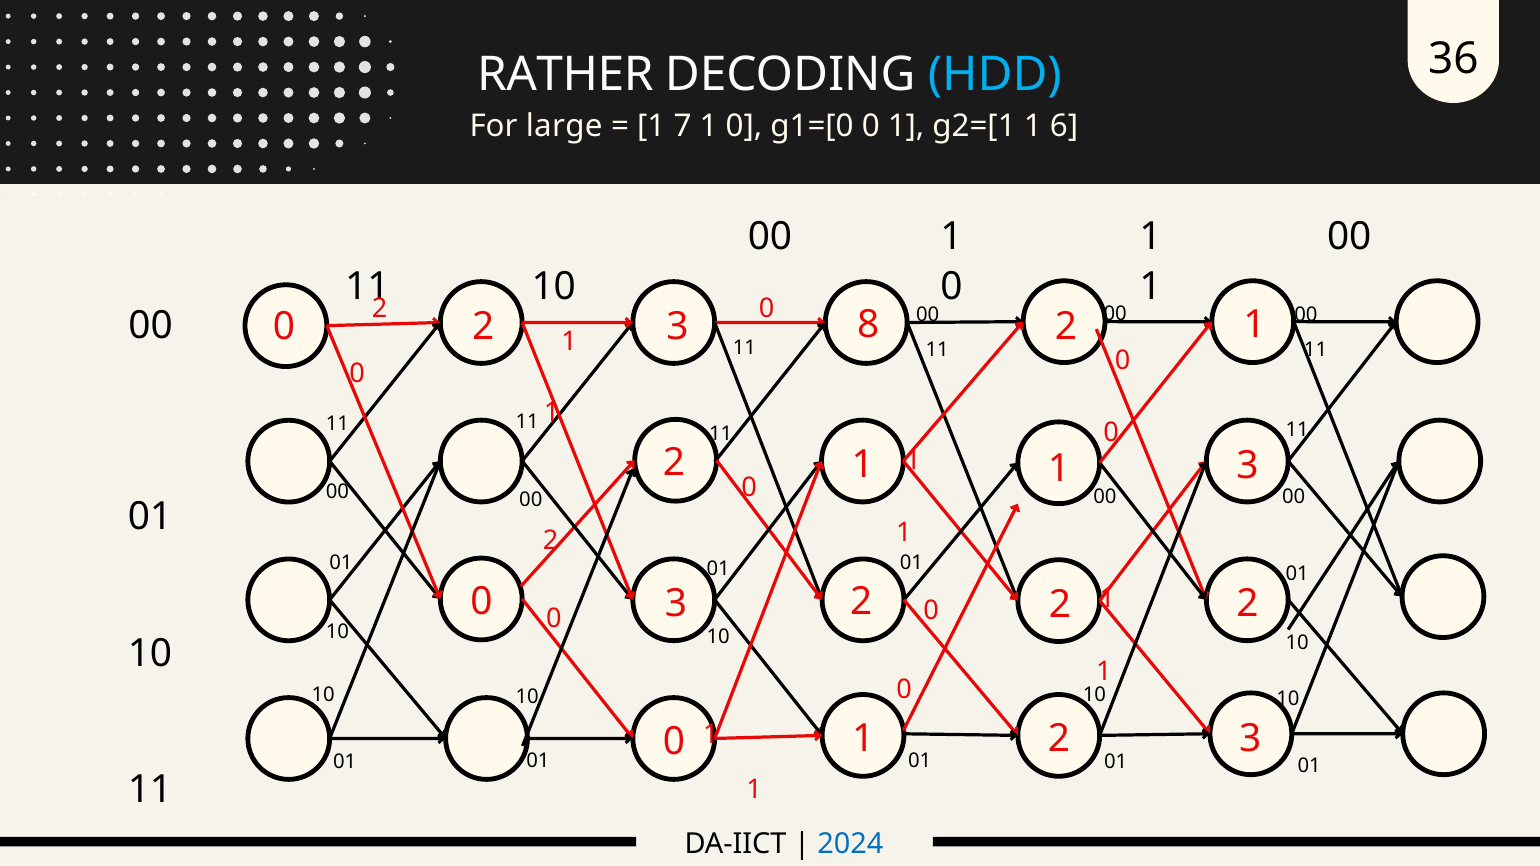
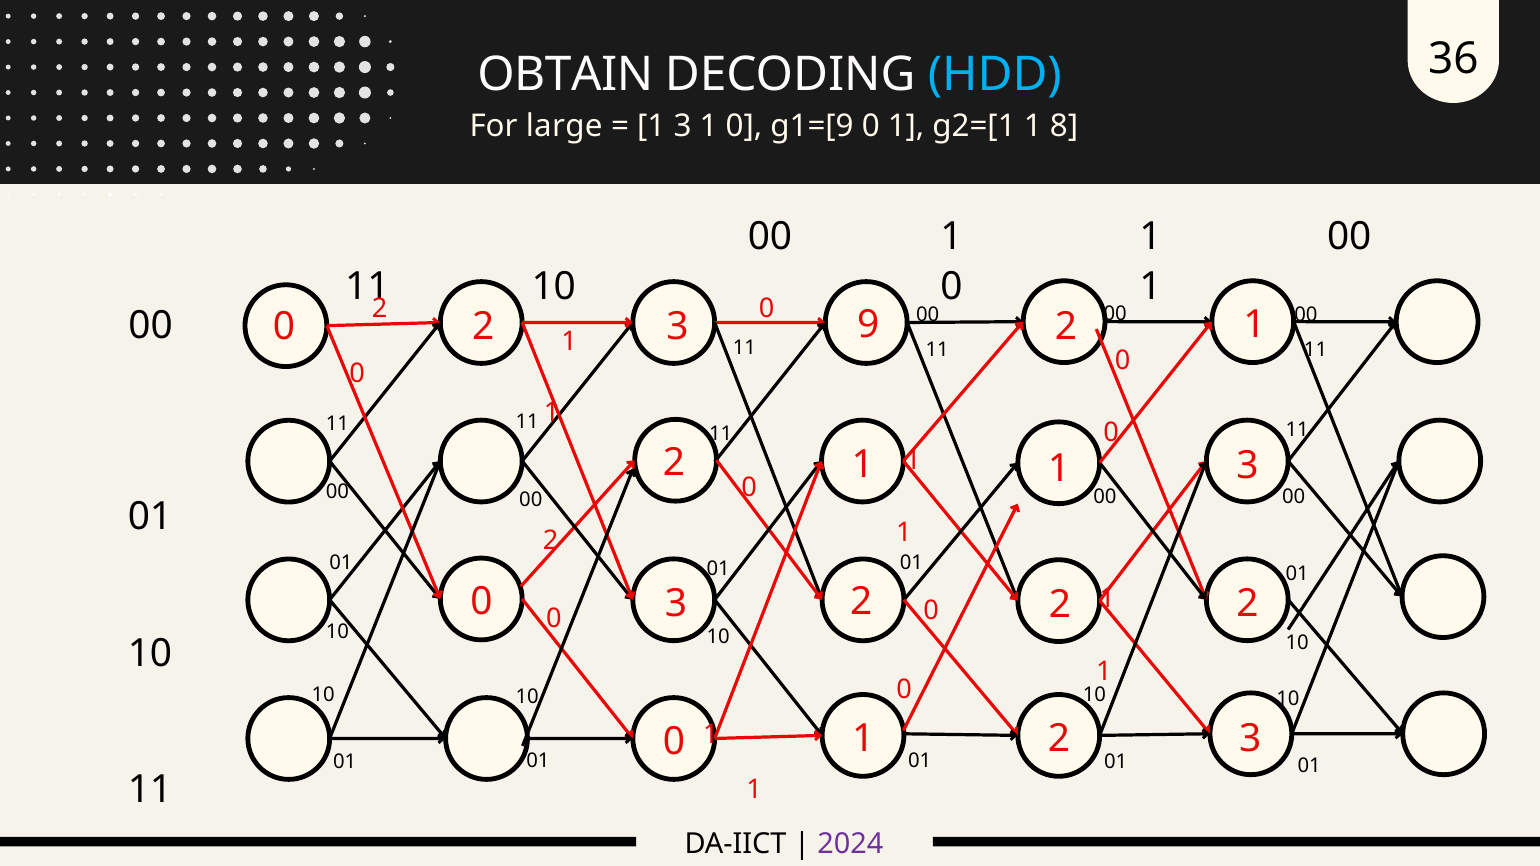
RATHER: RATHER -> OBTAIN
7 at (682, 126): 7 -> 3
g1=[0: g1=[0 -> g1=[9
6: 6 -> 8
8: 8 -> 9
2024 colour: blue -> purple
